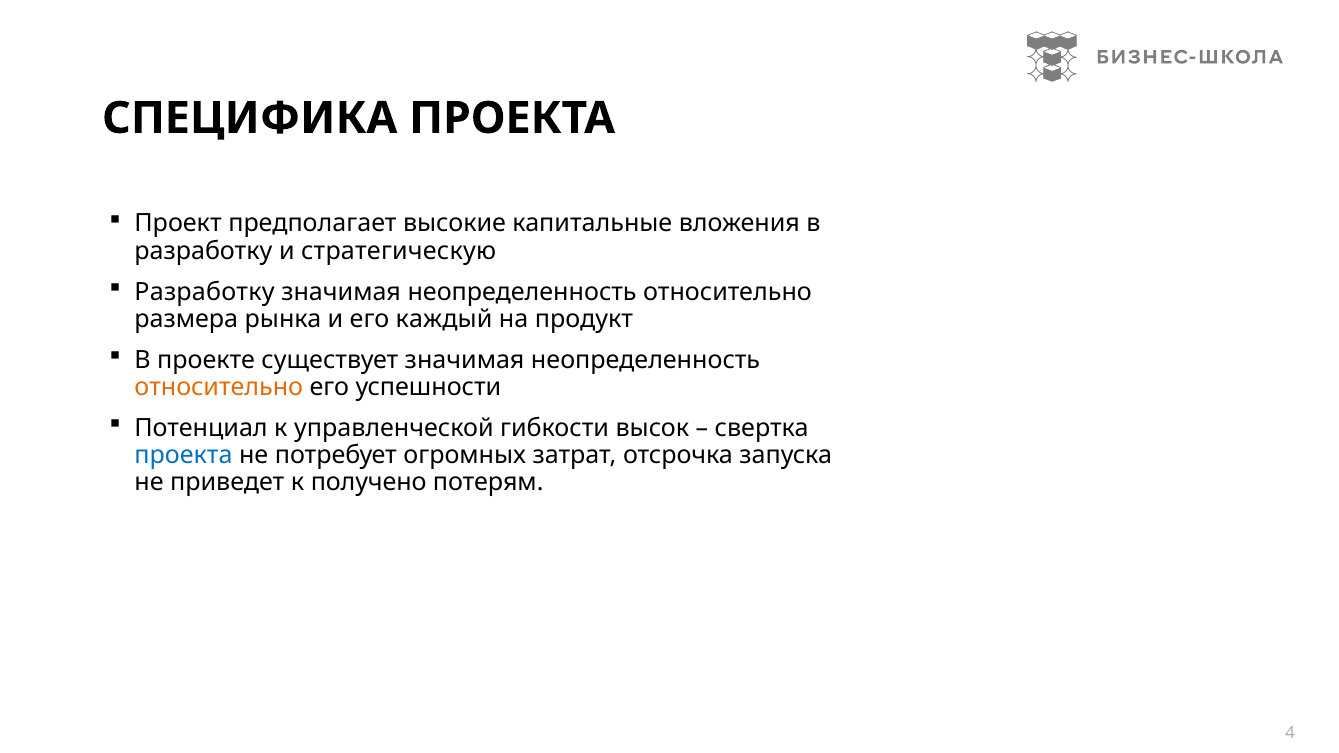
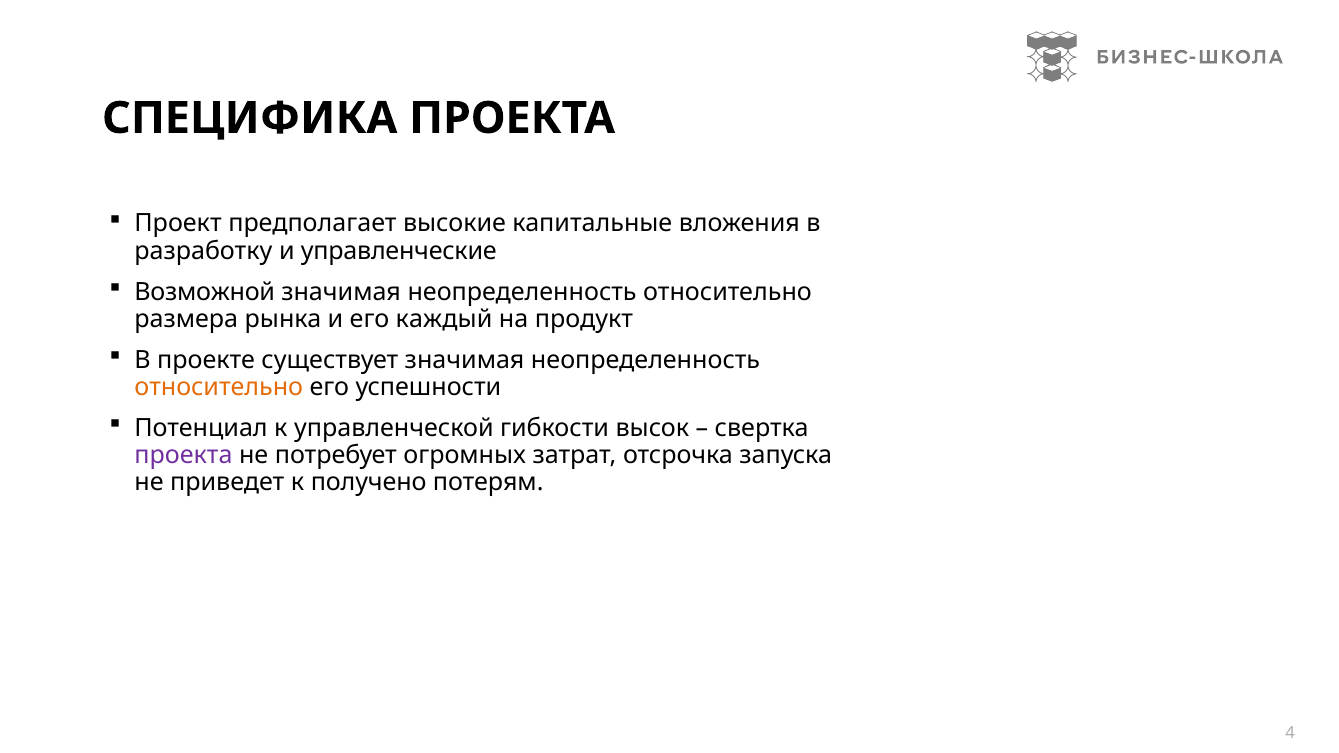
стратегическую: стратегическую -> управленческие
Разработку at (205, 292): Разработку -> Возможной
проекта at (184, 455) colour: blue -> purple
